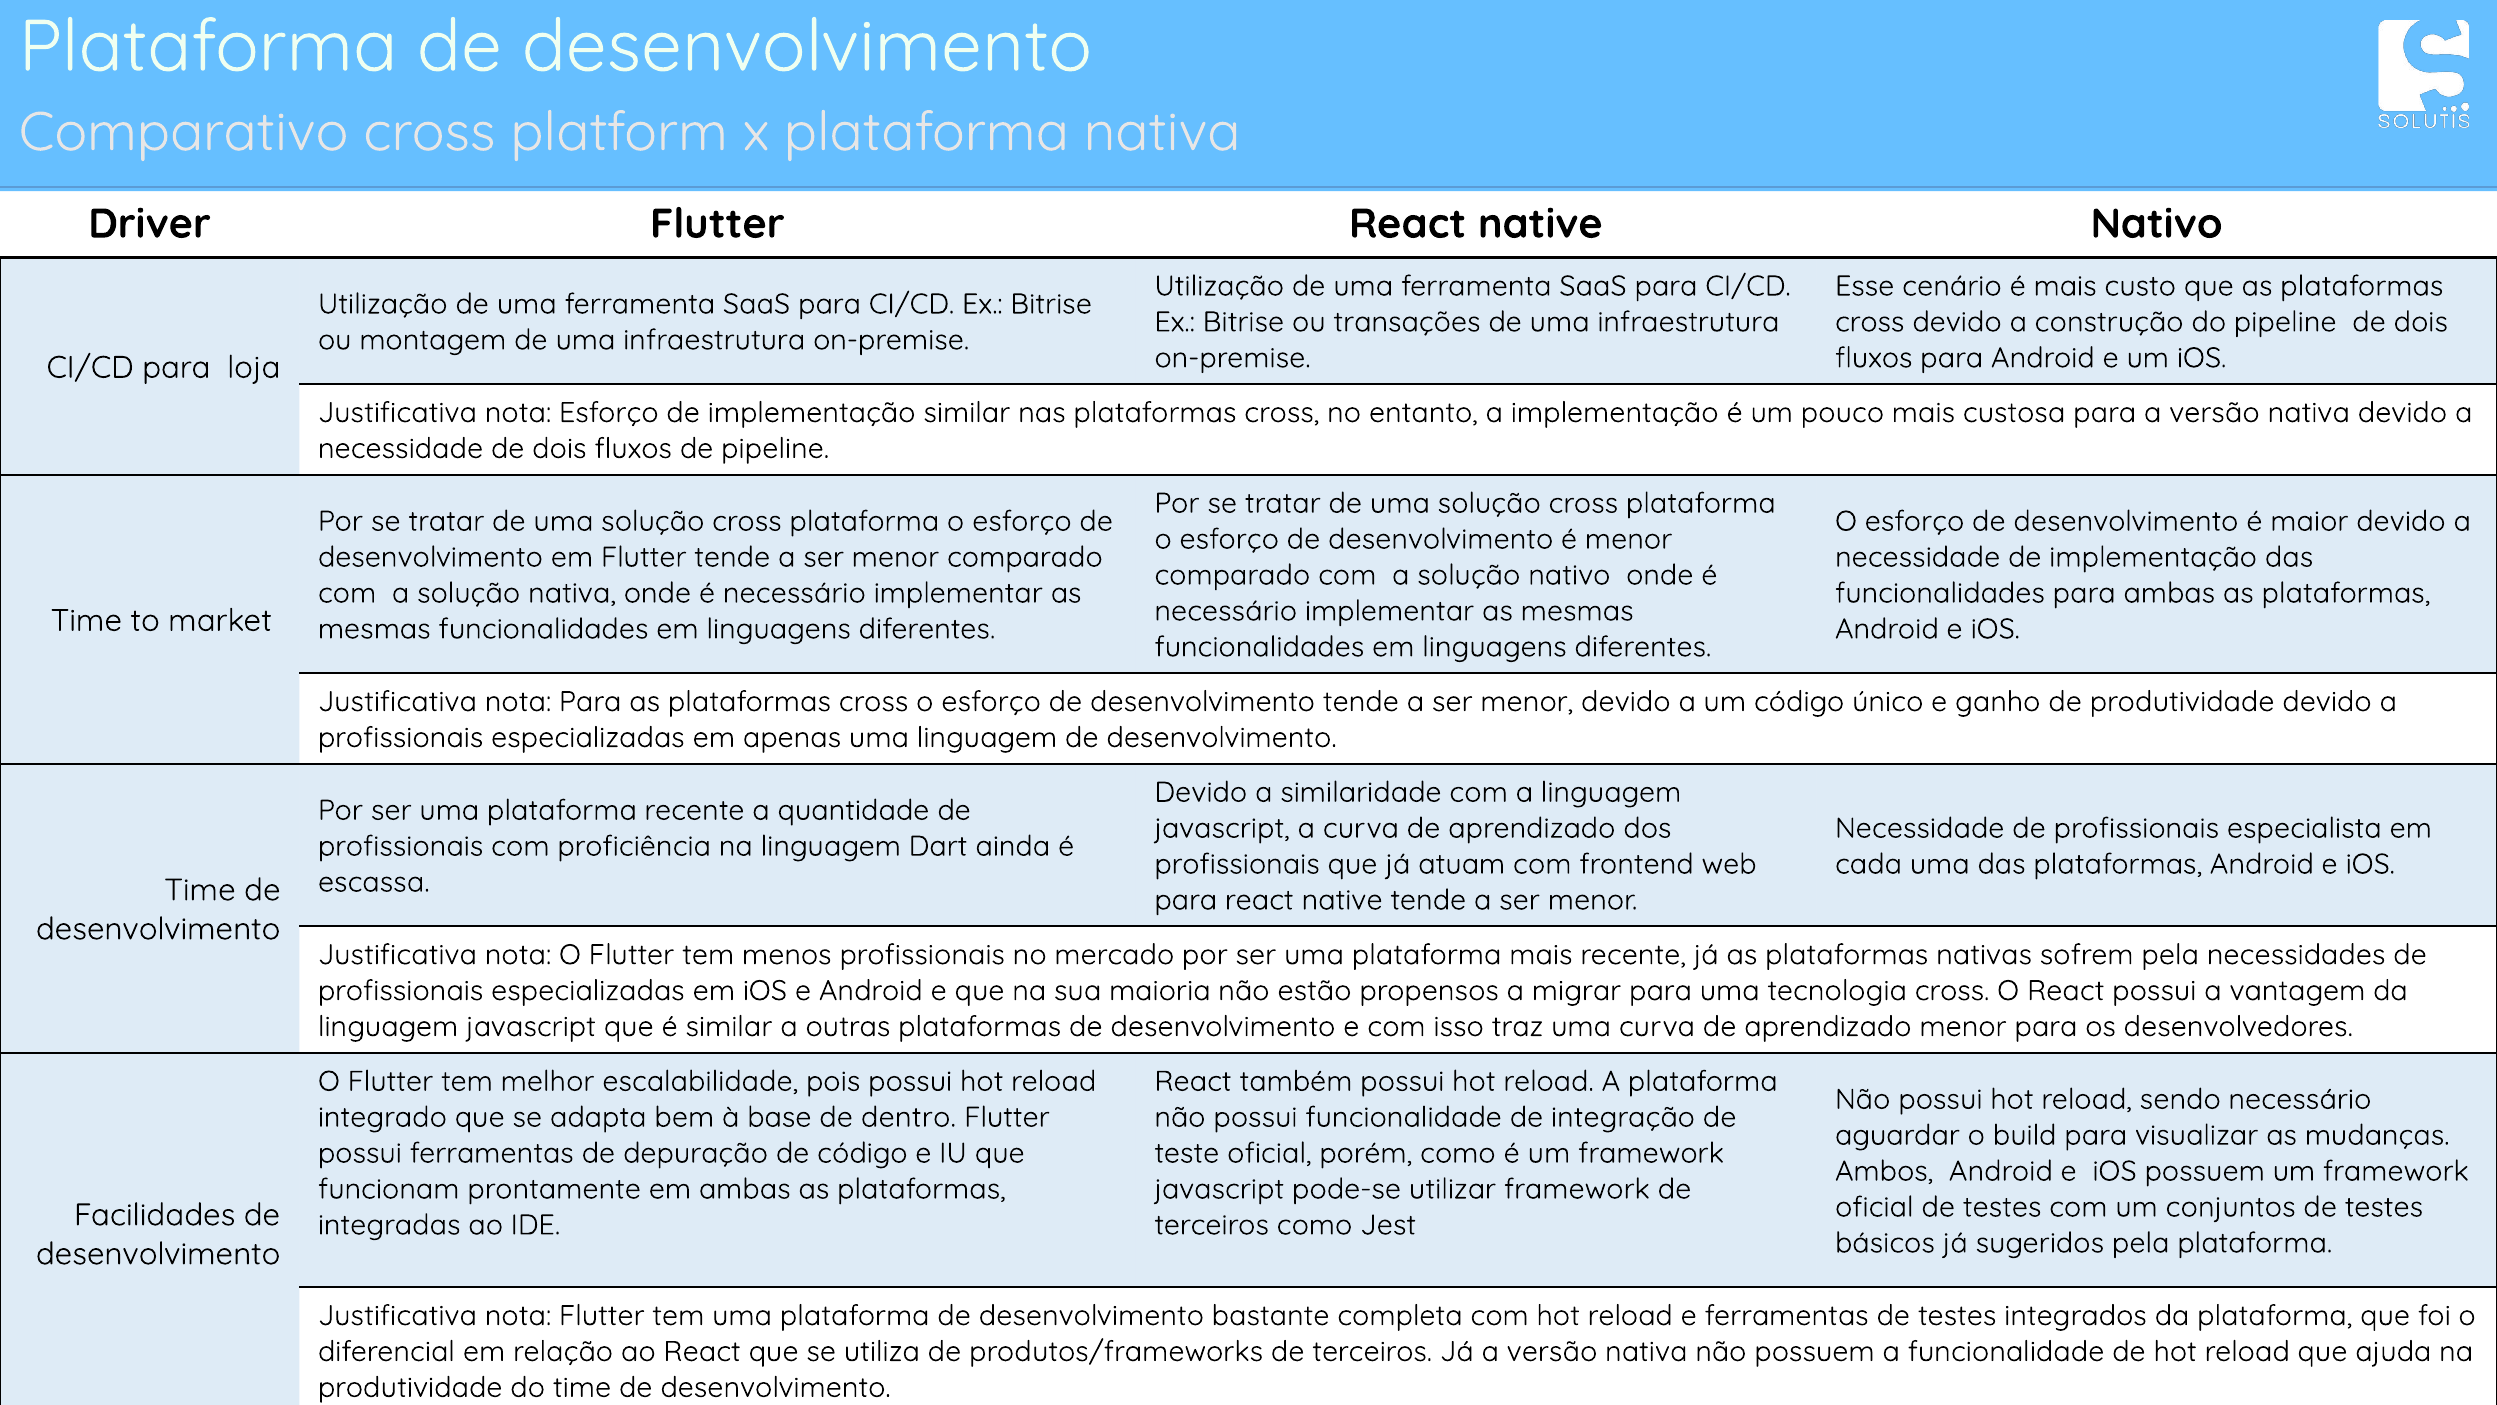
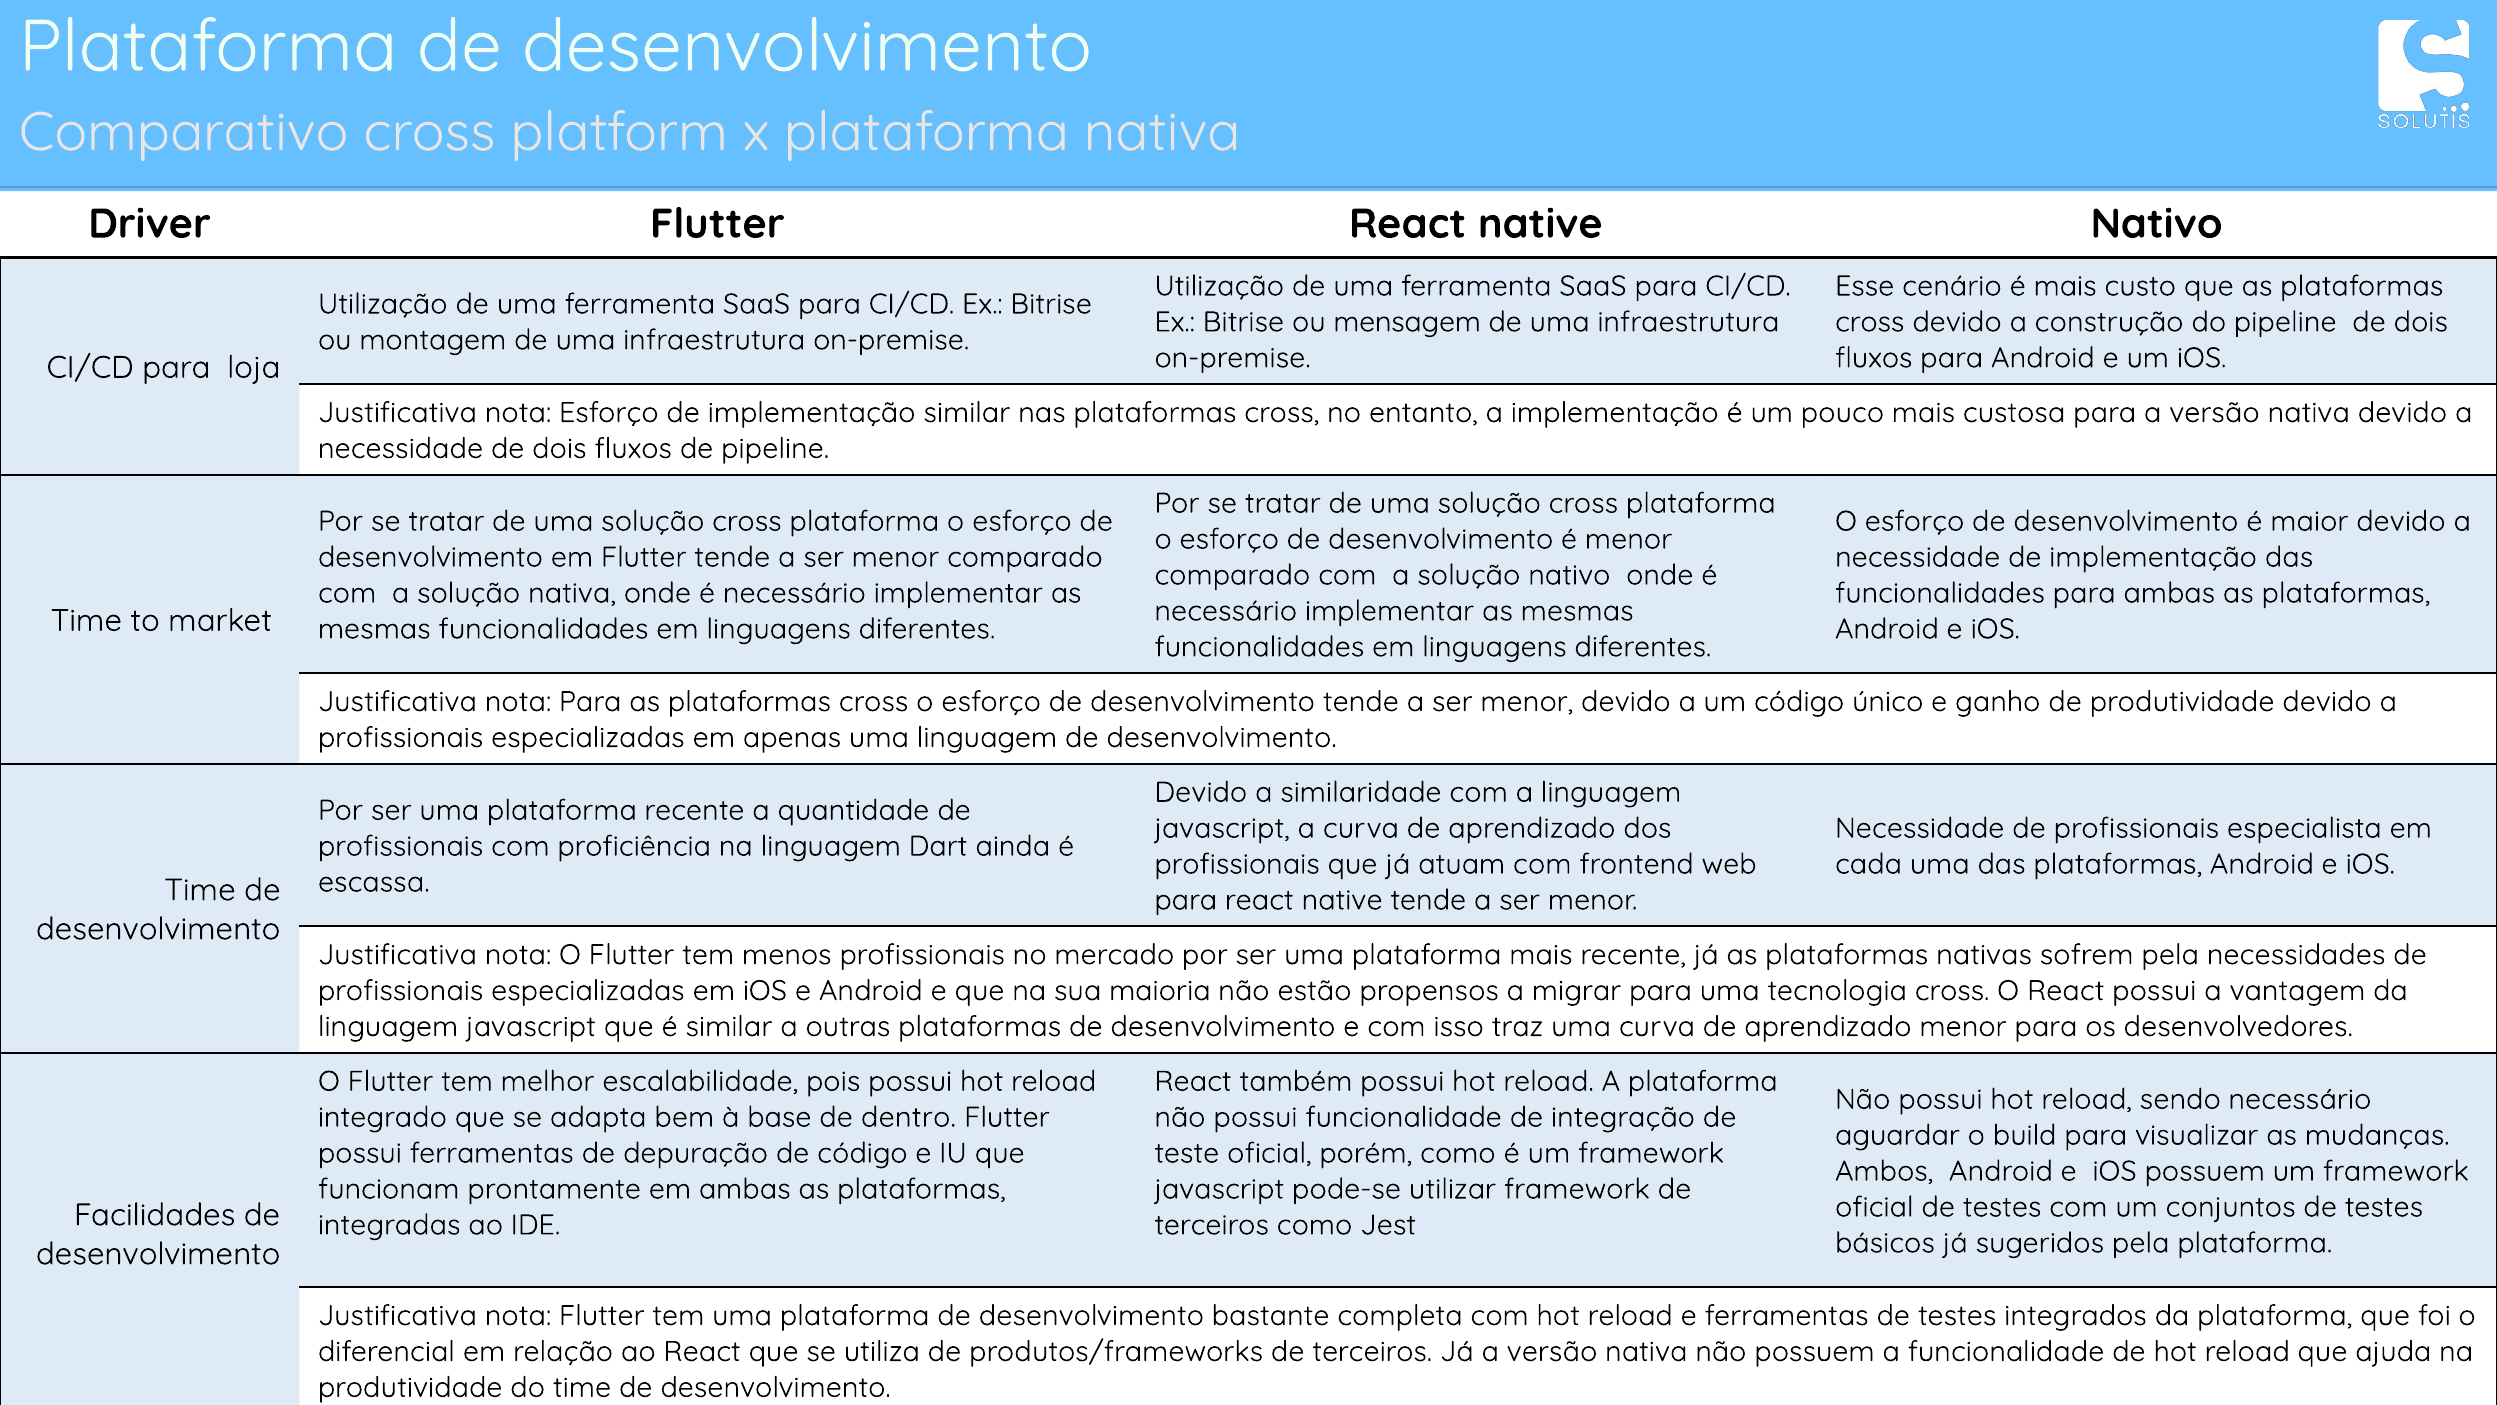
transações: transações -> mensagem
